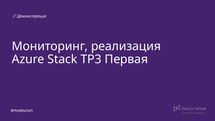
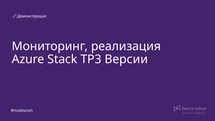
Первая: Первая -> Версии
